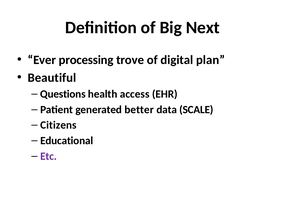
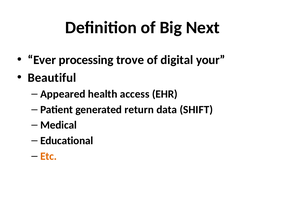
plan: plan -> your
Questions: Questions -> Appeared
better: better -> return
SCALE: SCALE -> SHIFT
Citizens: Citizens -> Medical
Etc colour: purple -> orange
